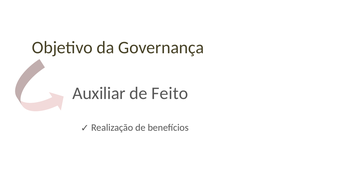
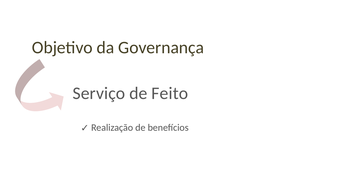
Auxiliar: Auxiliar -> Serviço
